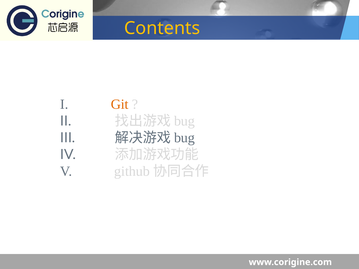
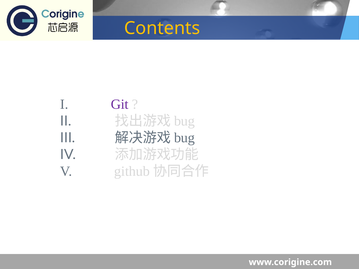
Git colour: orange -> purple
